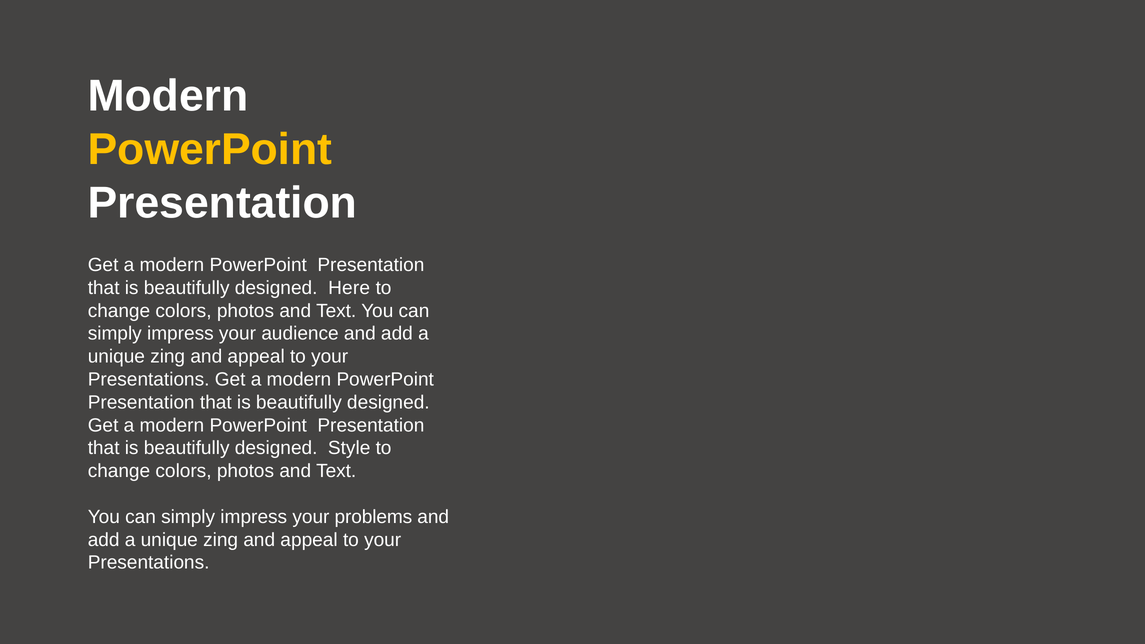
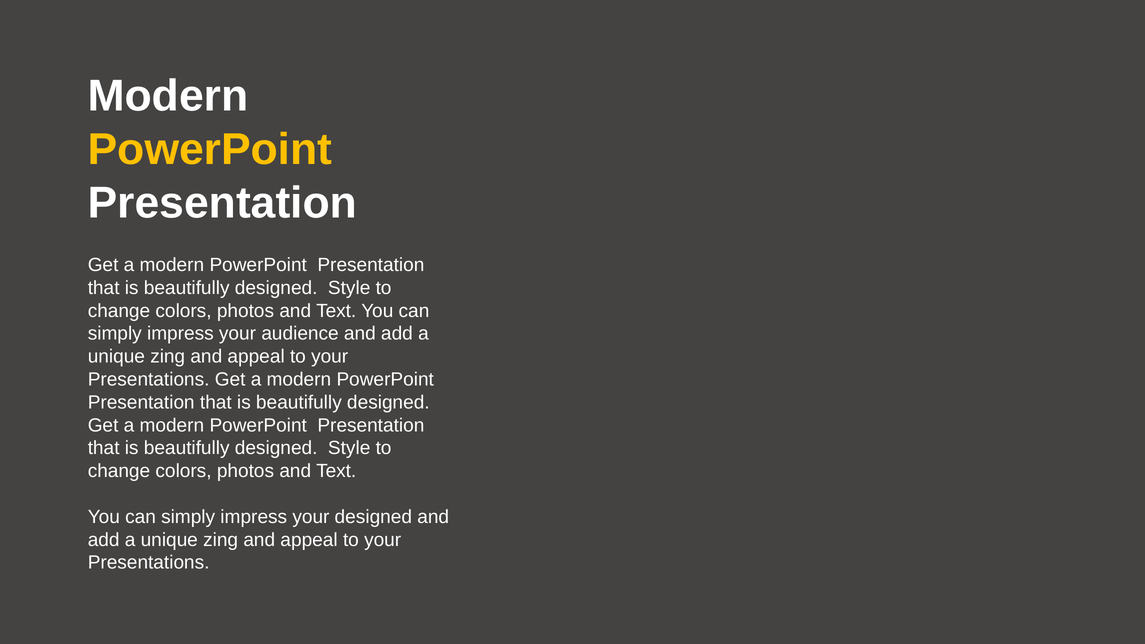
Here at (349, 288): Here -> Style
your problems: problems -> designed
